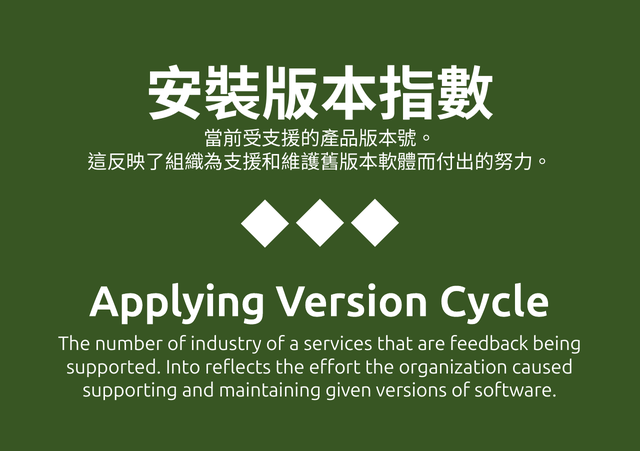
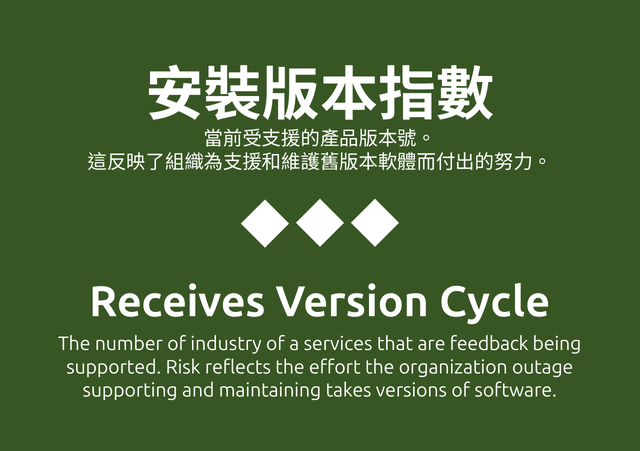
Applying: Applying -> Receives
Into: Into -> Risk
caused: caused -> outage
given: given -> takes
